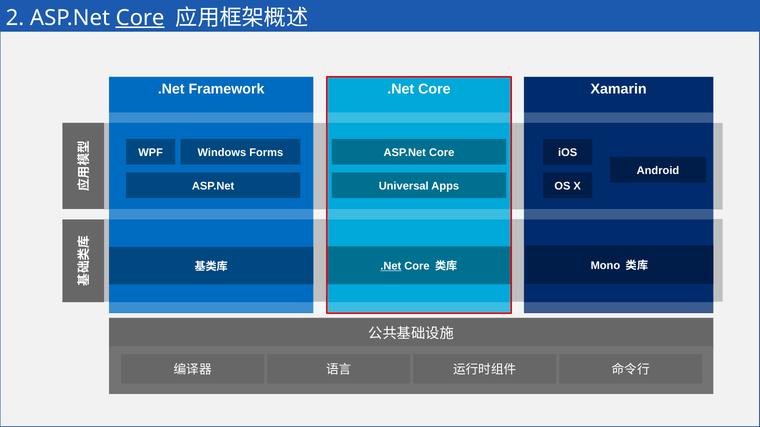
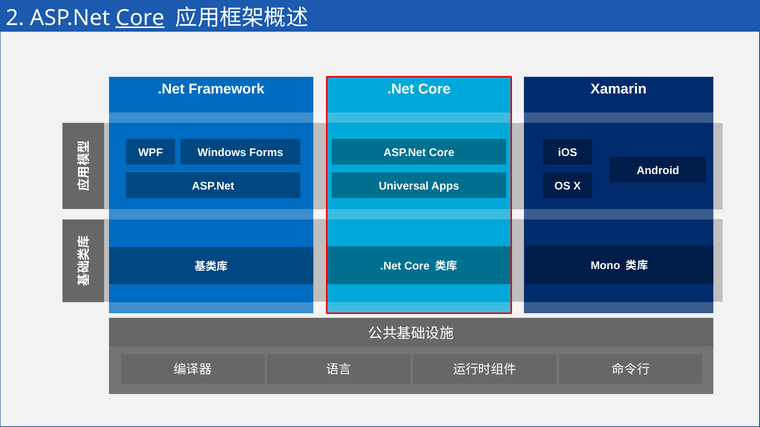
.Net at (391, 266) underline: present -> none
